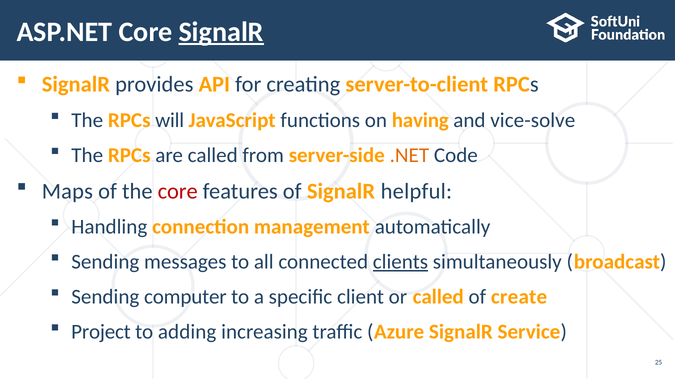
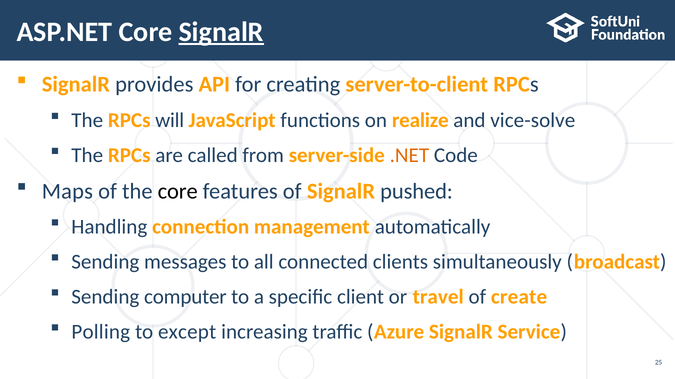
having: having -> realize
core at (178, 192) colour: red -> black
helpful: helpful -> pushed
clients underline: present -> none
or called: called -> travel
Project: Project -> Polling
adding: adding -> except
